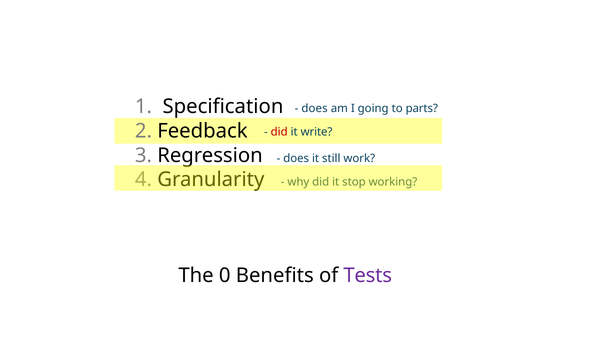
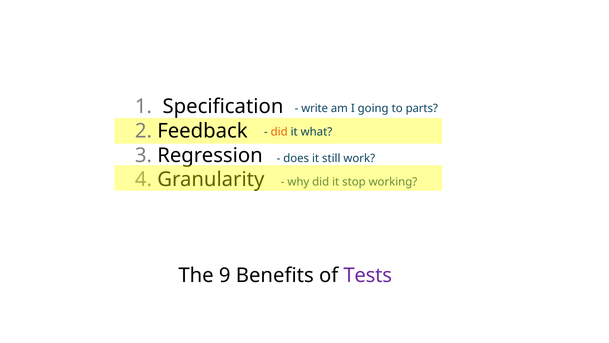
does at (315, 108): does -> write
did at (279, 132) colour: red -> orange
write: write -> what
0: 0 -> 9
